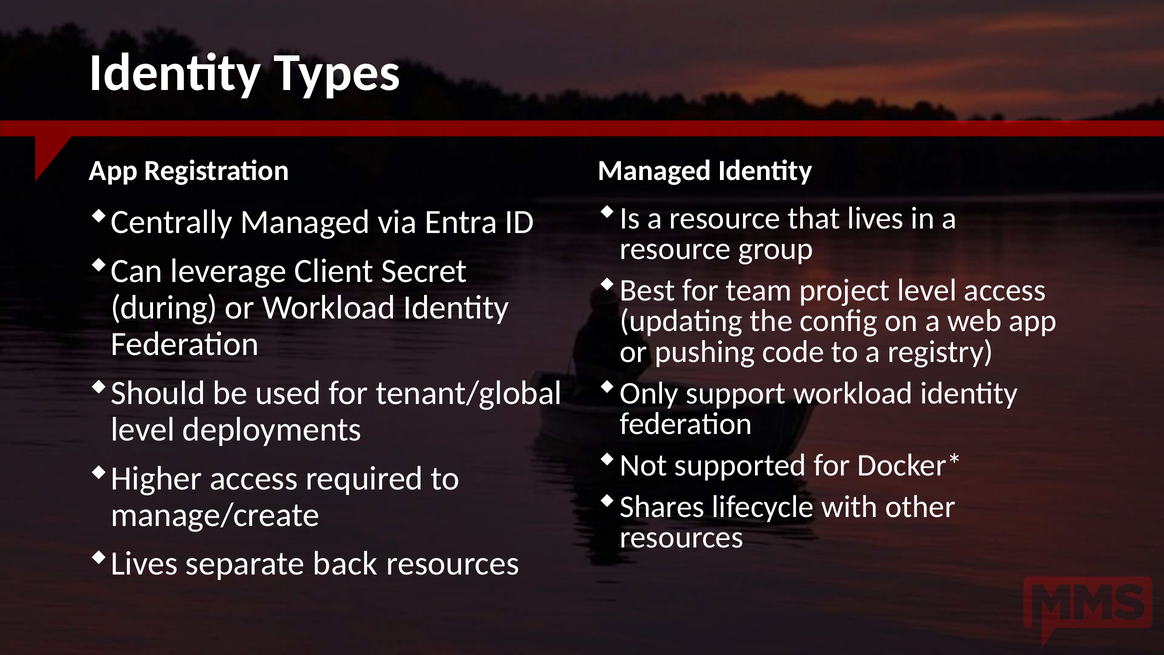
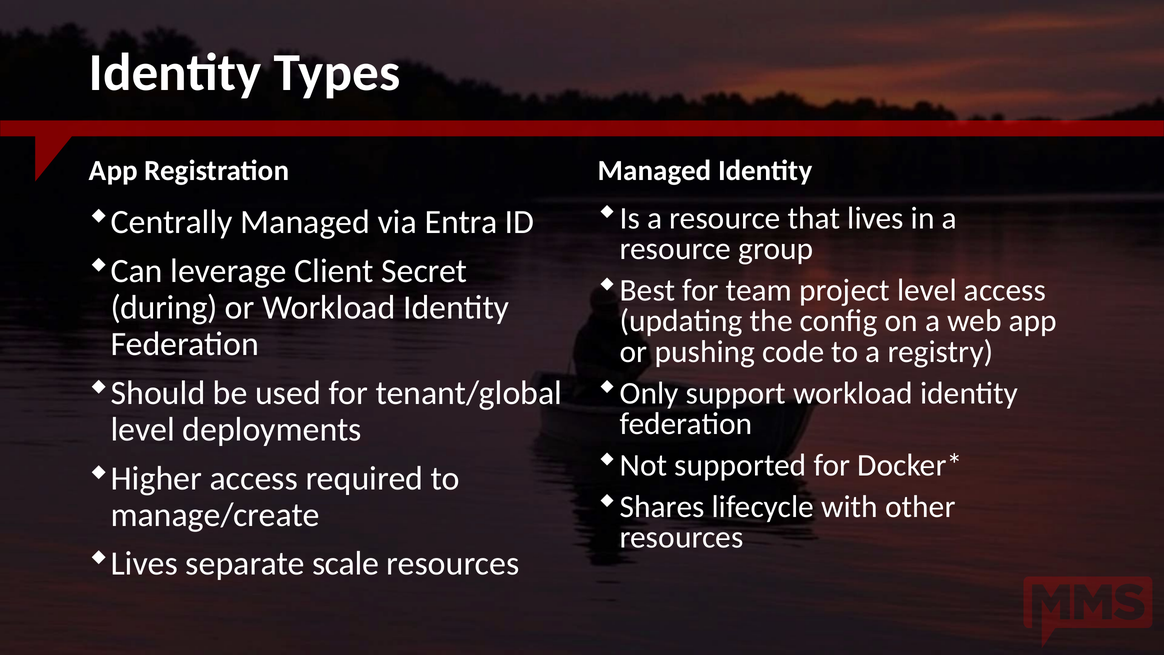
back: back -> scale
